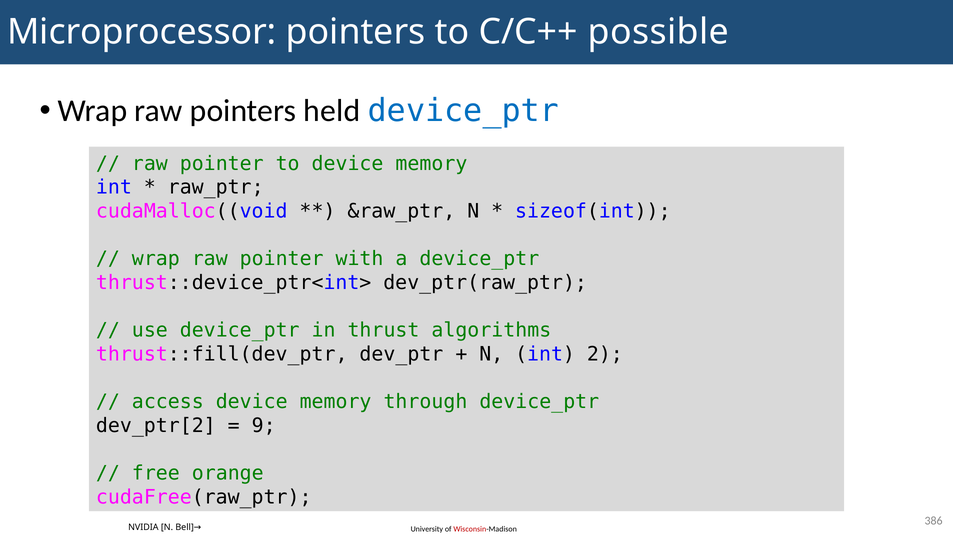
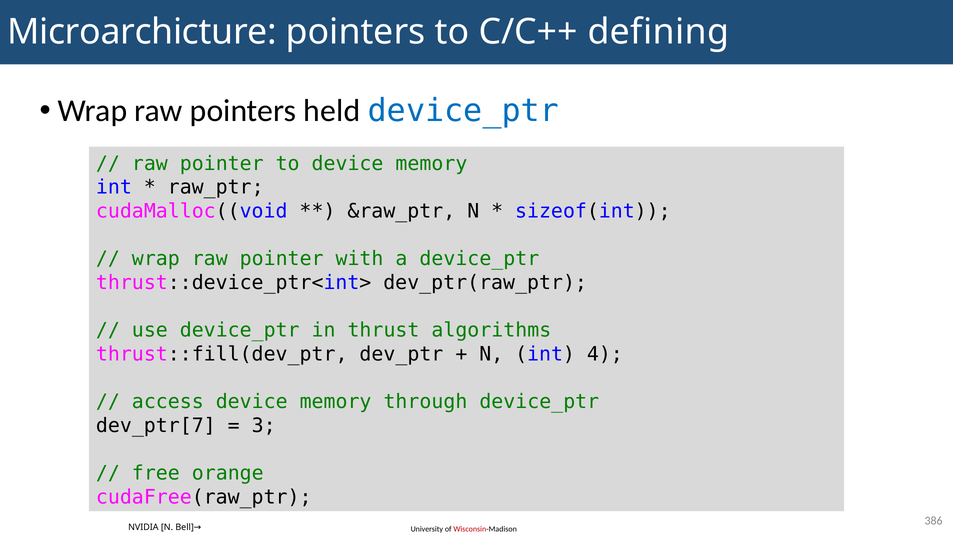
Microprocessor: Microprocessor -> Microarchicture
possible: possible -> defining
2: 2 -> 4
dev_ptr[2: dev_ptr[2 -> dev_ptr[7
9: 9 -> 3
